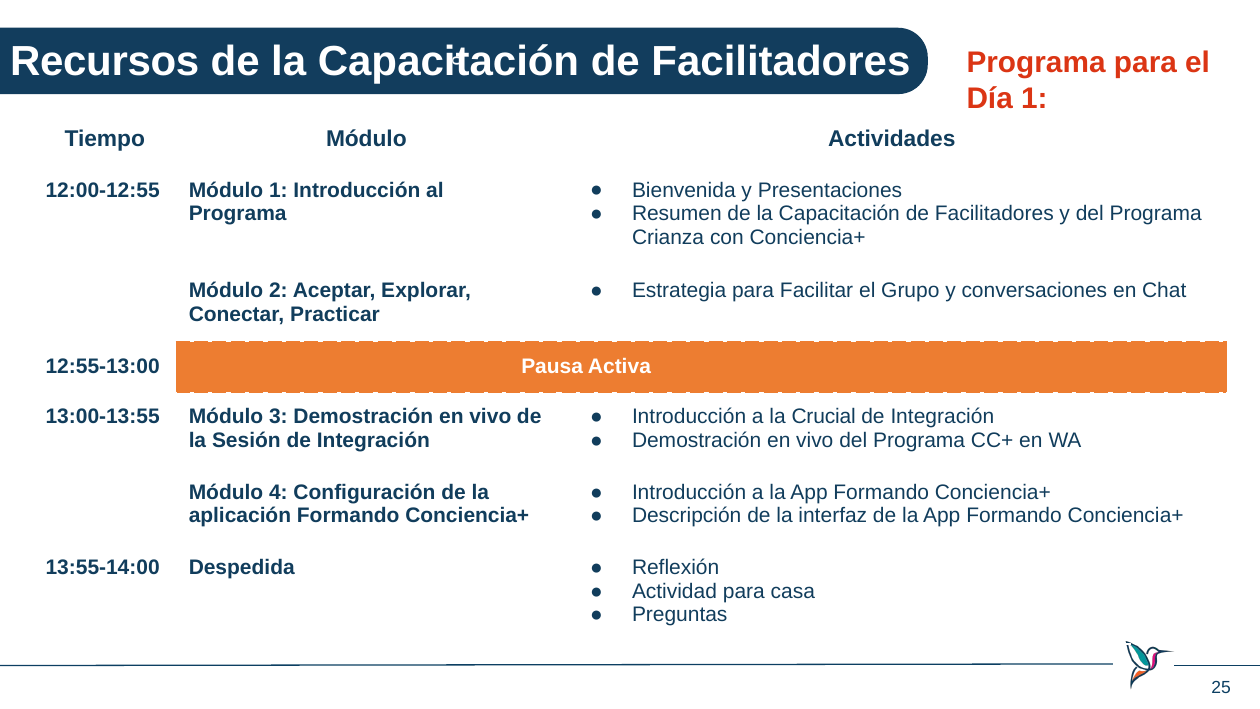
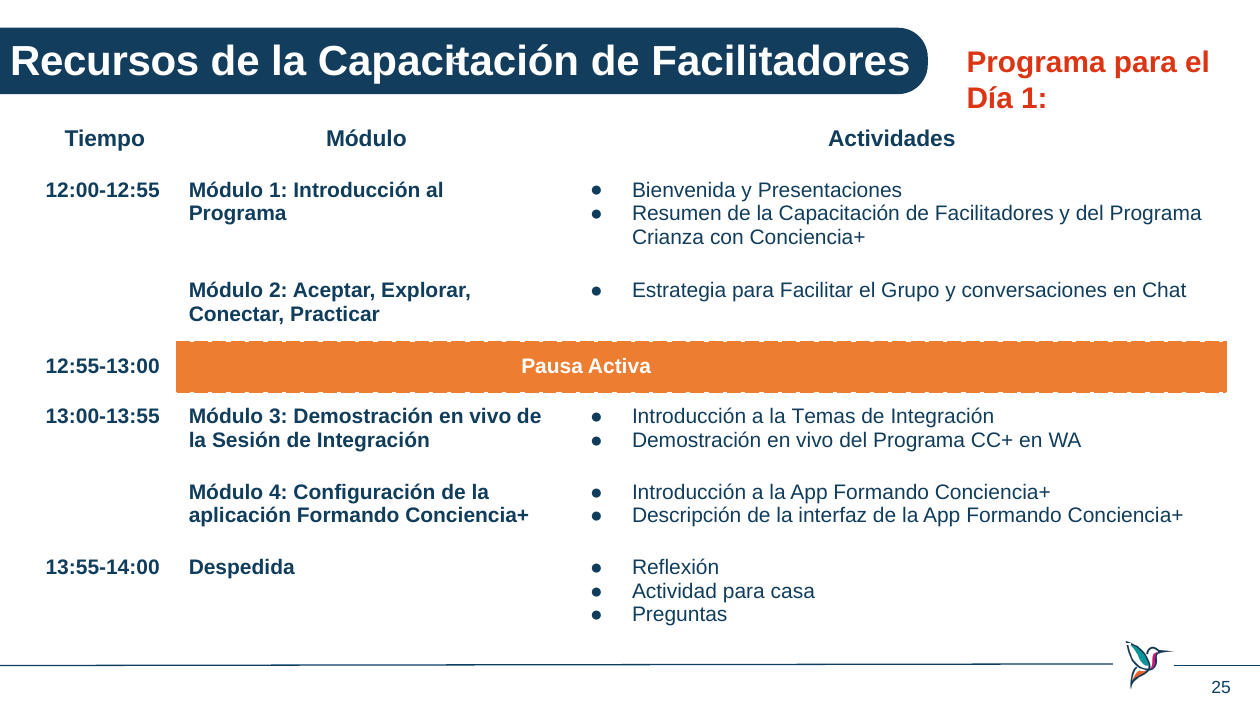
Crucial: Crucial -> Temas
